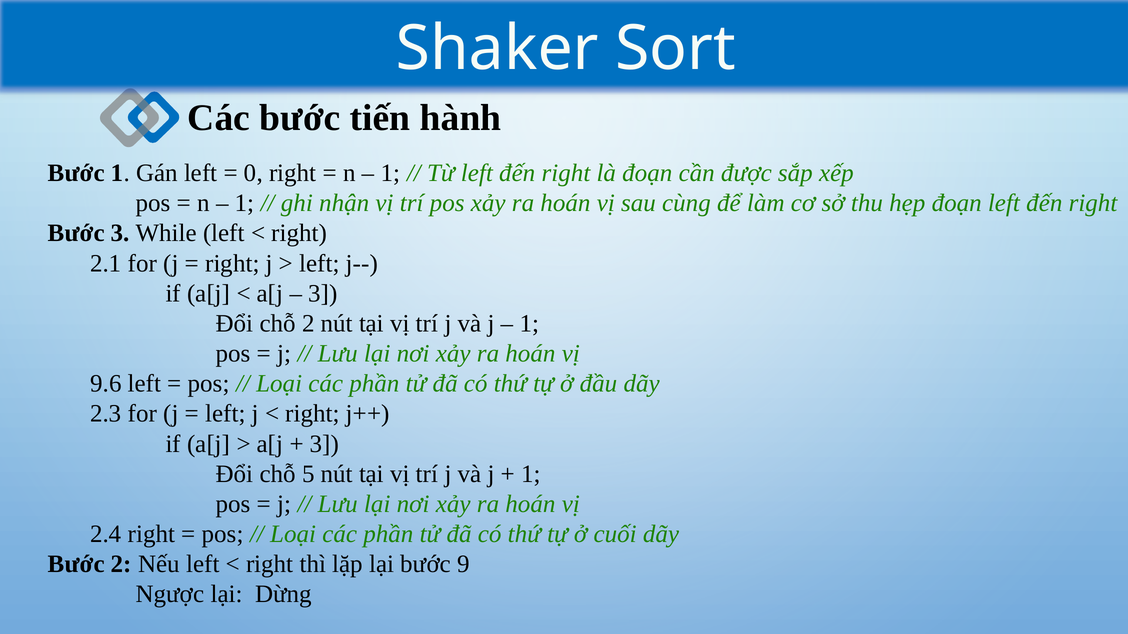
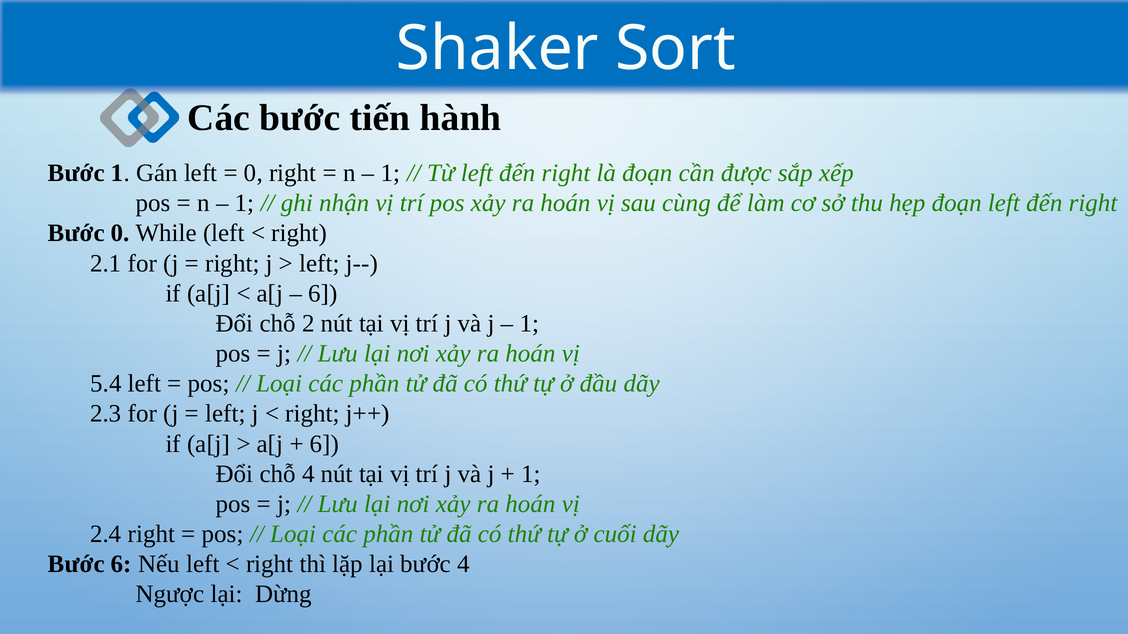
Bước 3: 3 -> 0
3 at (323, 294): 3 -> 6
9.6: 9.6 -> 5.4
3 at (325, 444): 3 -> 6
chỗ 5: 5 -> 4
Bước 2: 2 -> 6
bước 9: 9 -> 4
